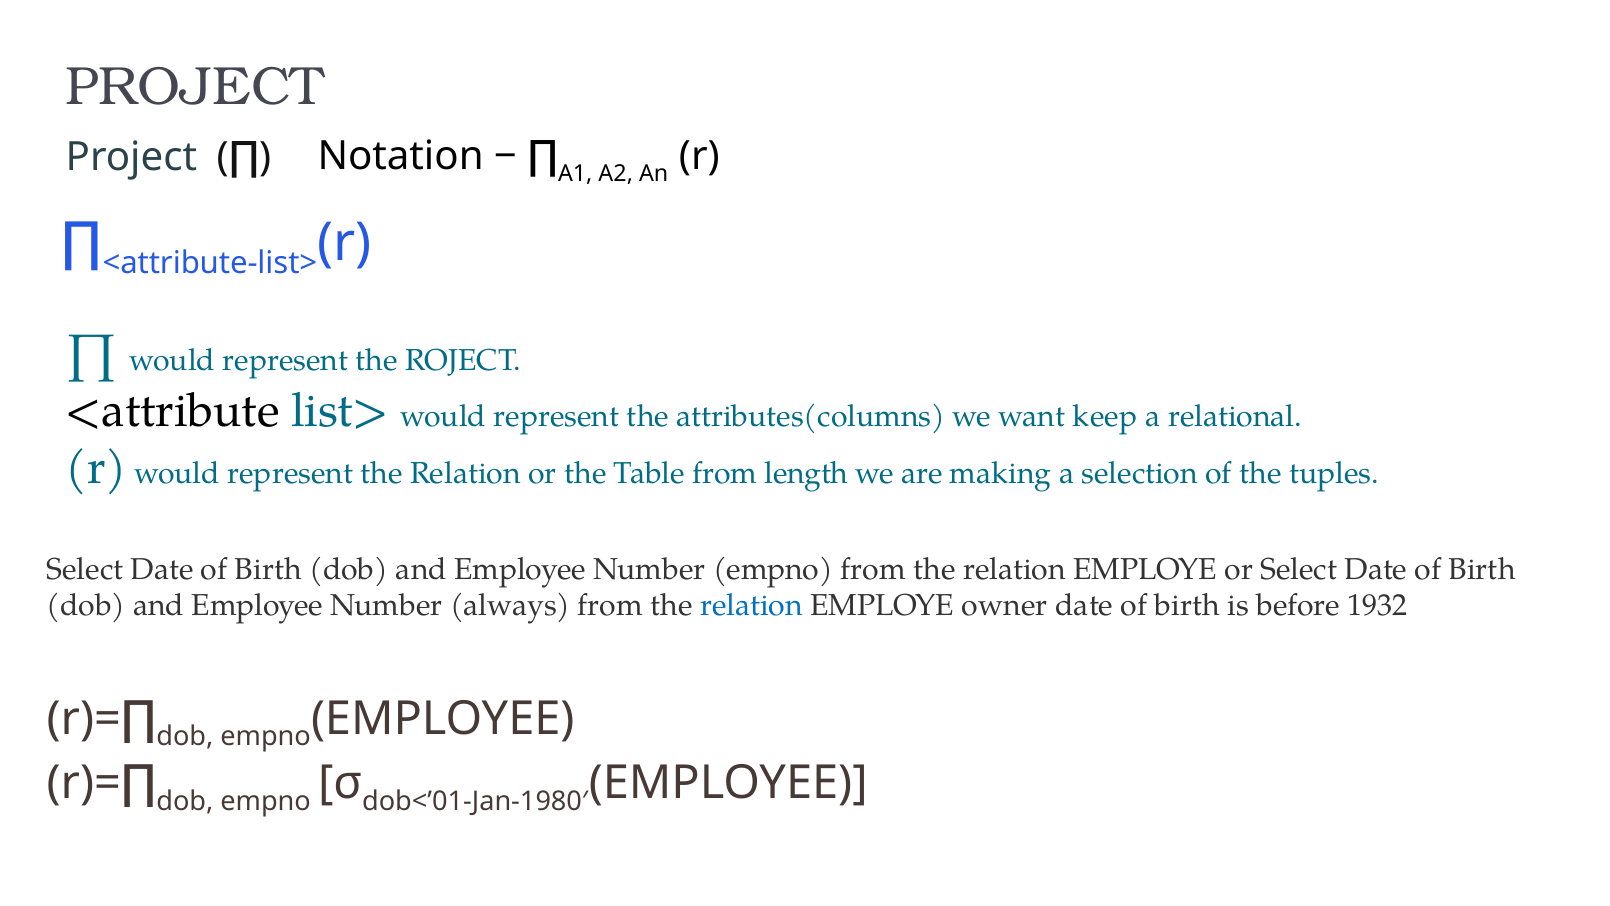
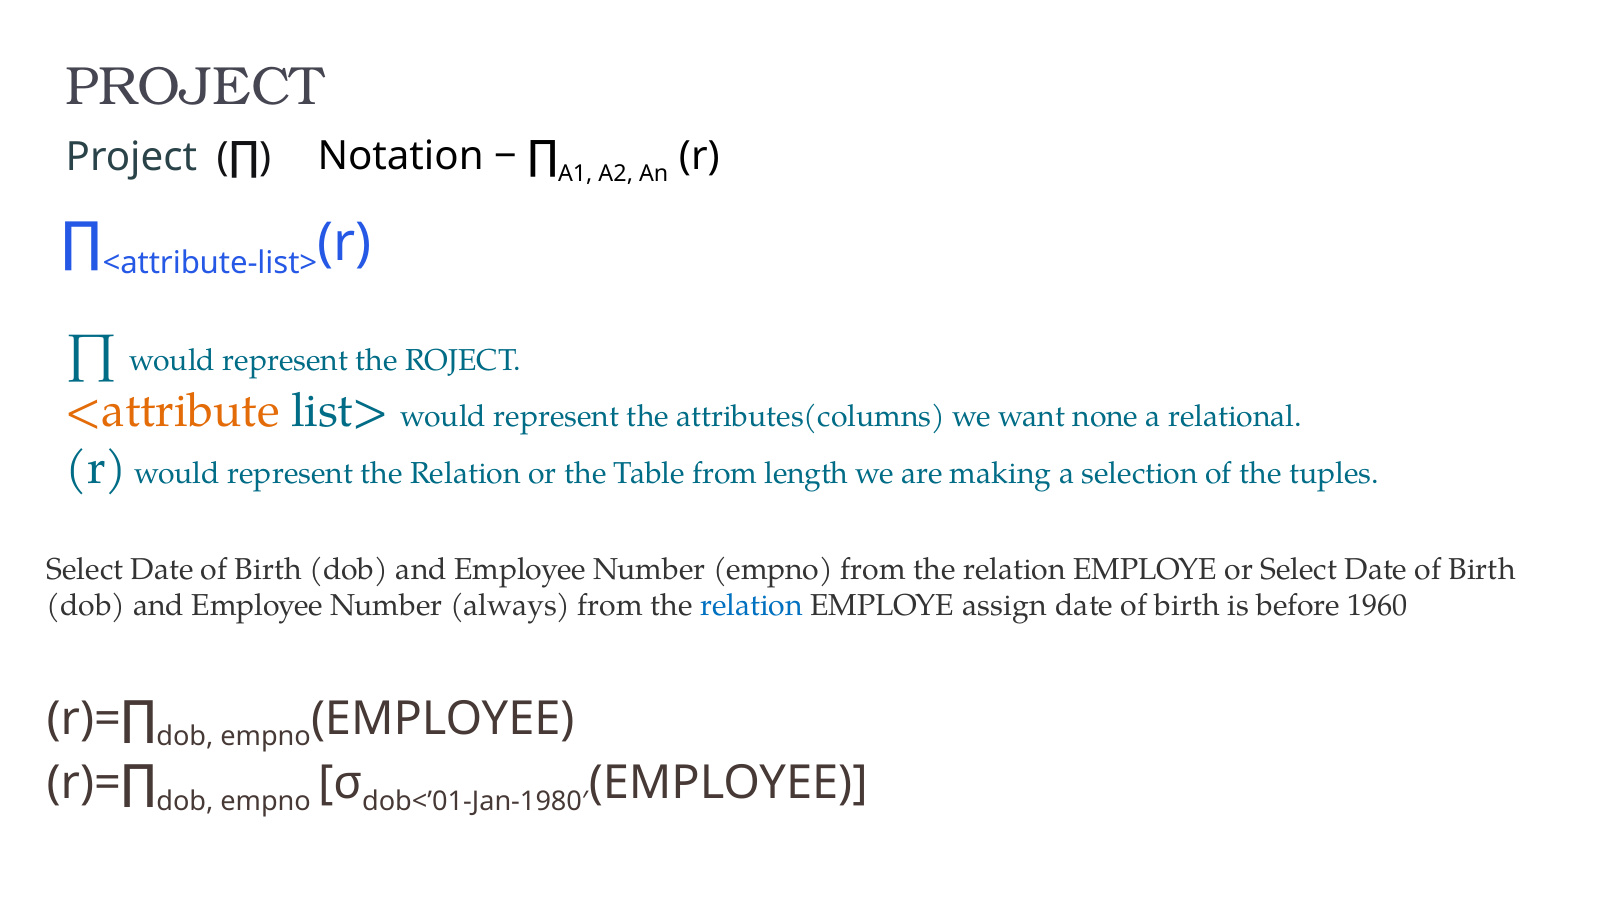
<attribute colour: black -> orange
keep: keep -> none
owner: owner -> assign
1932: 1932 -> 1960
